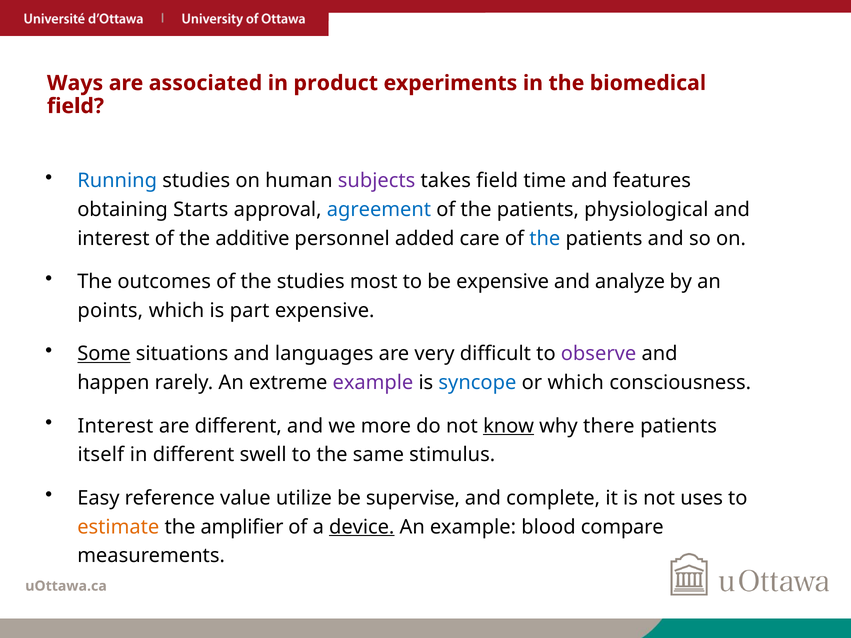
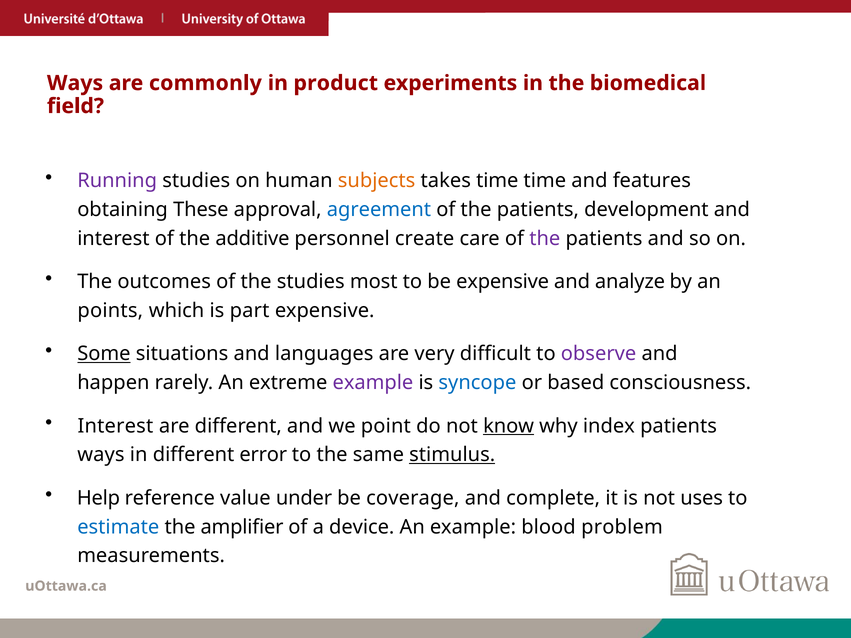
associated: associated -> commonly
Running colour: blue -> purple
subjects colour: purple -> orange
takes field: field -> time
Starts: Starts -> These
physiological: physiological -> development
added: added -> create
the at (545, 239) colour: blue -> purple
or which: which -> based
more: more -> point
there: there -> index
itself at (101, 455): itself -> ways
swell: swell -> error
stimulus underline: none -> present
Easy: Easy -> Help
utilize: utilize -> under
supervise: supervise -> coverage
estimate colour: orange -> blue
device underline: present -> none
compare: compare -> problem
